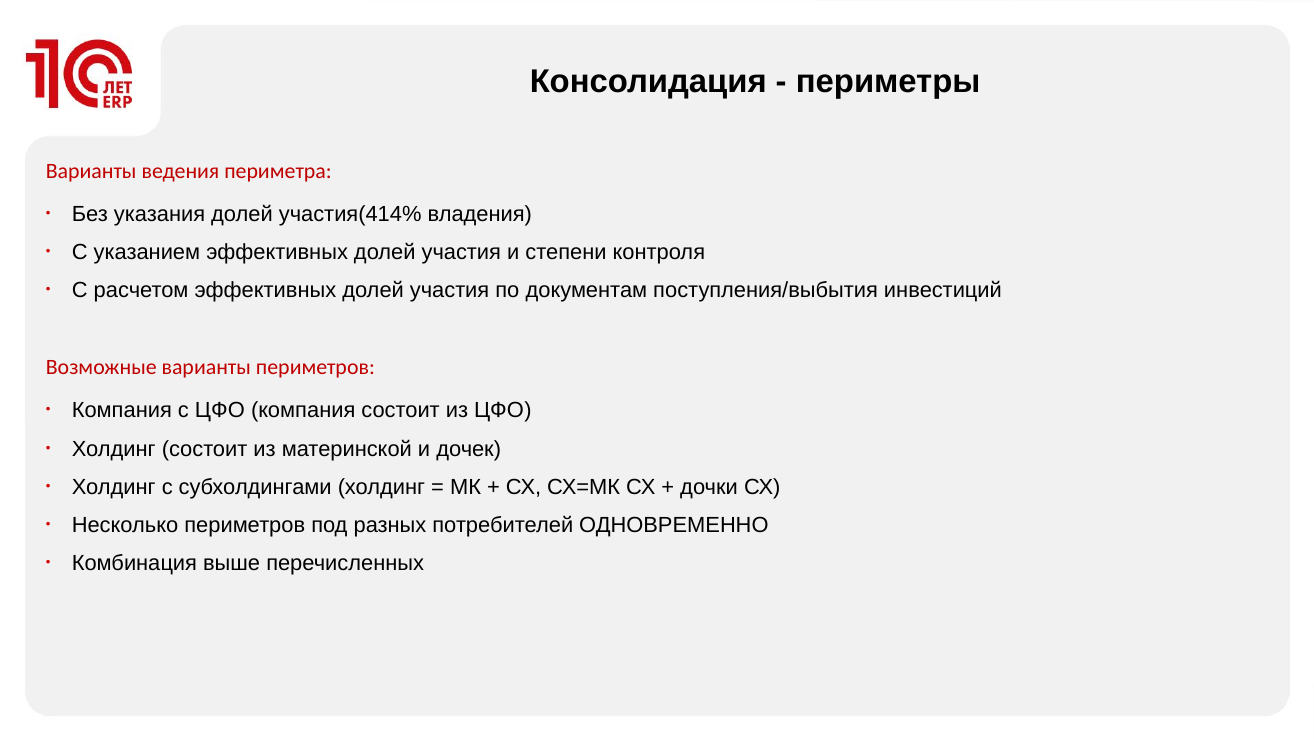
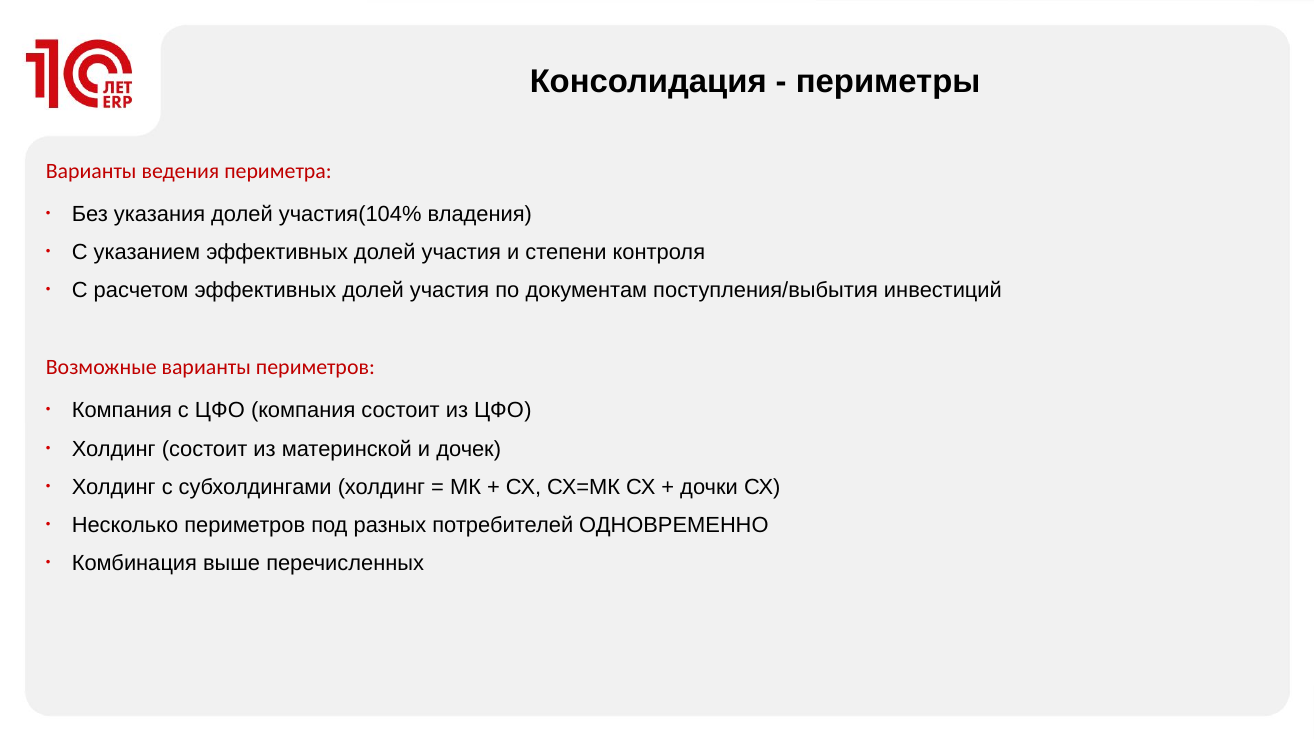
участия(414%: участия(414% -> участия(104%
